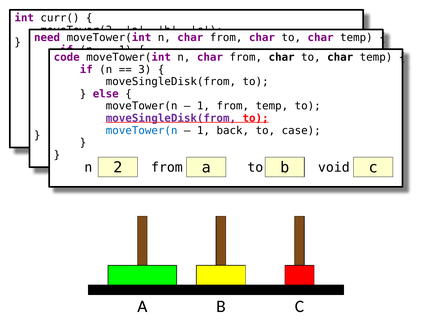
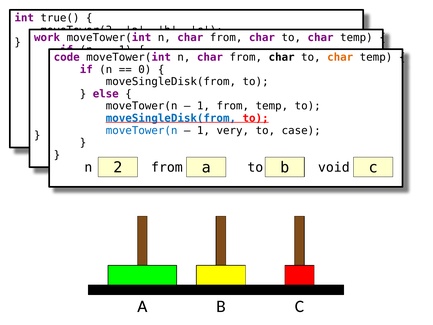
curr(: curr( -> true(
need: need -> work
char at (340, 57) colour: black -> orange
3 at (145, 69): 3 -> 0
moveSingleDisk(from at (171, 118) colour: purple -> blue
back: back -> very
